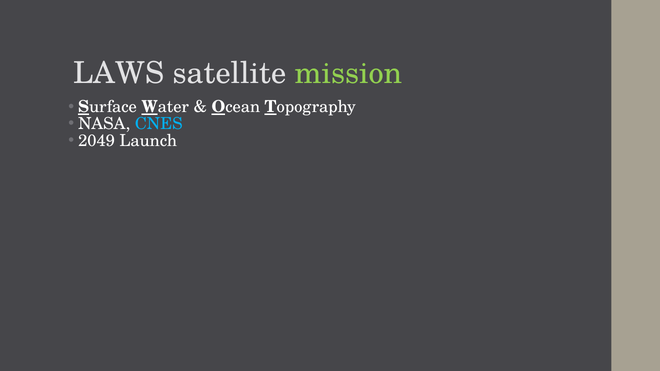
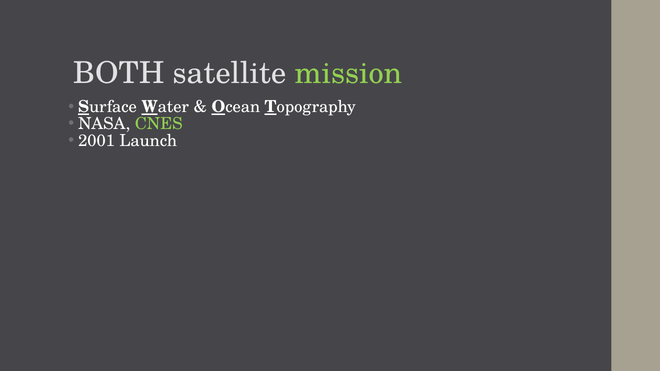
LAWS: LAWS -> BOTH
CNES colour: light blue -> light green
2049: 2049 -> 2001
